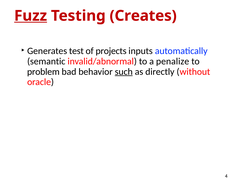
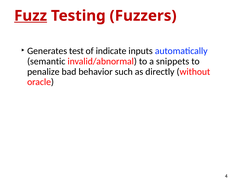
Creates: Creates -> Fuzzers
projects: projects -> indicate
penalize: penalize -> snippets
problem: problem -> penalize
such underline: present -> none
